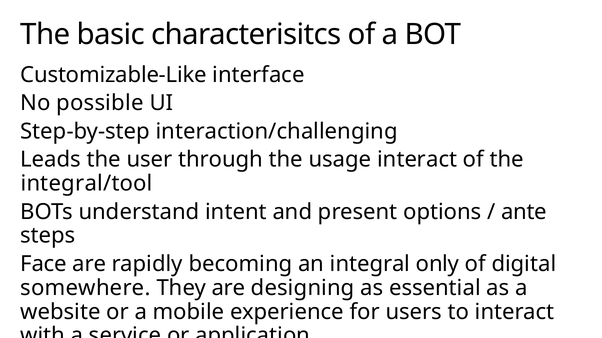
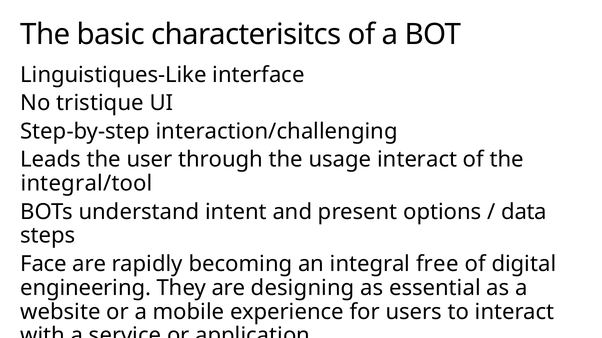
Customizable-Like: Customizable-Like -> Linguistiques-Like
possible: possible -> tristique
ante: ante -> data
only: only -> free
somewhere: somewhere -> engineering
